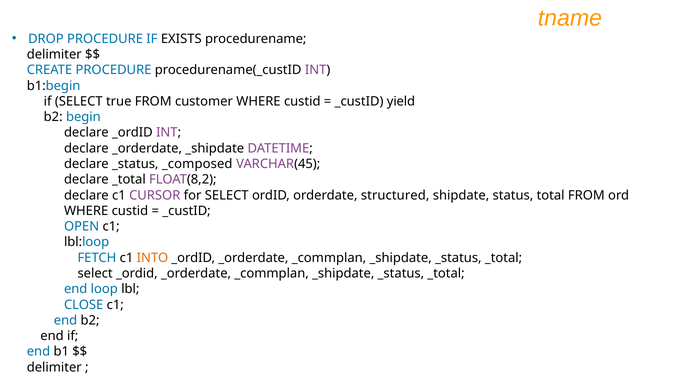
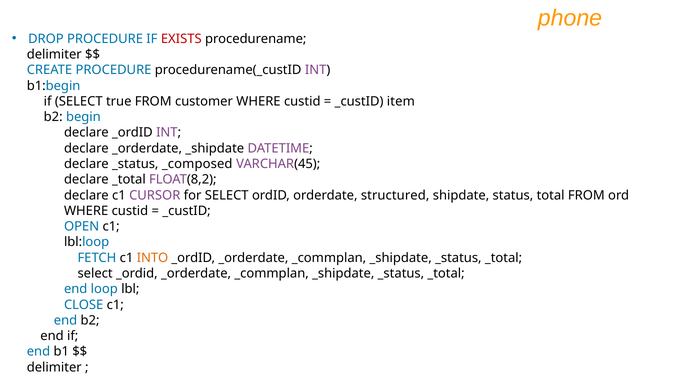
tname: tname -> phone
EXISTS colour: black -> red
yield: yield -> item
